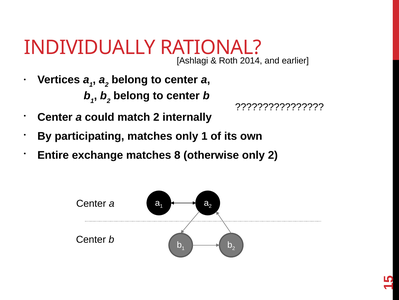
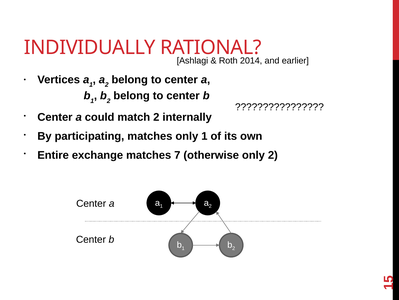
8: 8 -> 7
